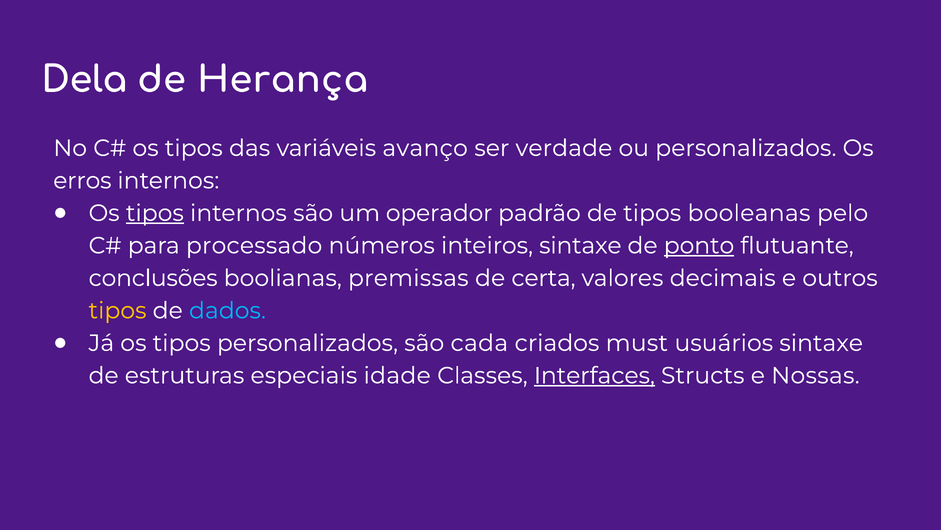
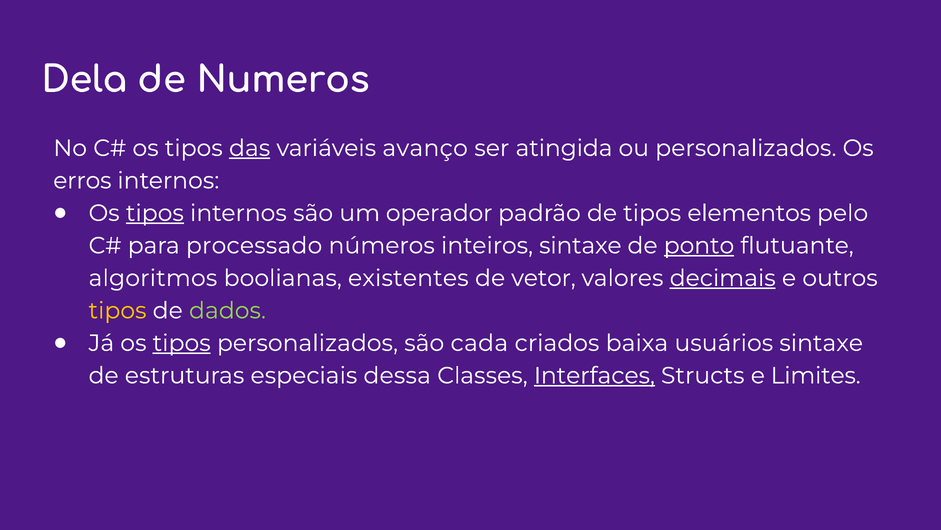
Herança: Herança -> Numeros
das underline: none -> present
verdade: verdade -> atingida
booleanas: booleanas -> elementos
conclusões: conclusões -> algoritmos
premissas: premissas -> existentes
certa: certa -> vetor
decimais underline: none -> present
dados colour: light blue -> light green
tipos at (182, 343) underline: none -> present
must: must -> baixa
idade: idade -> dessa
Nossas: Nossas -> Limites
